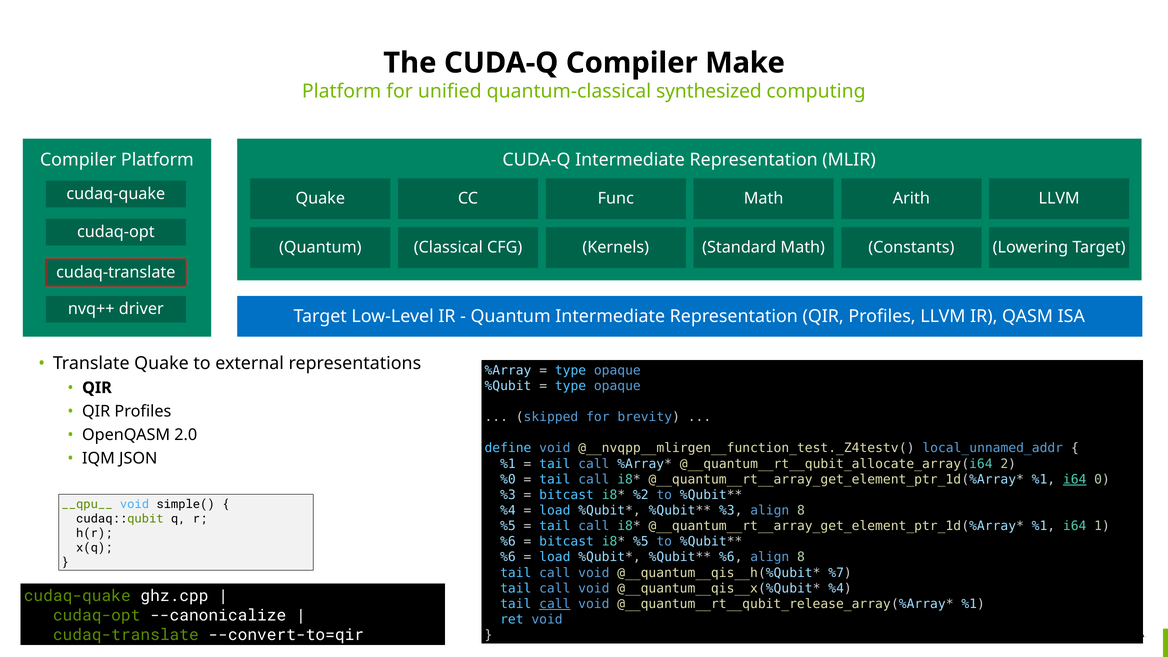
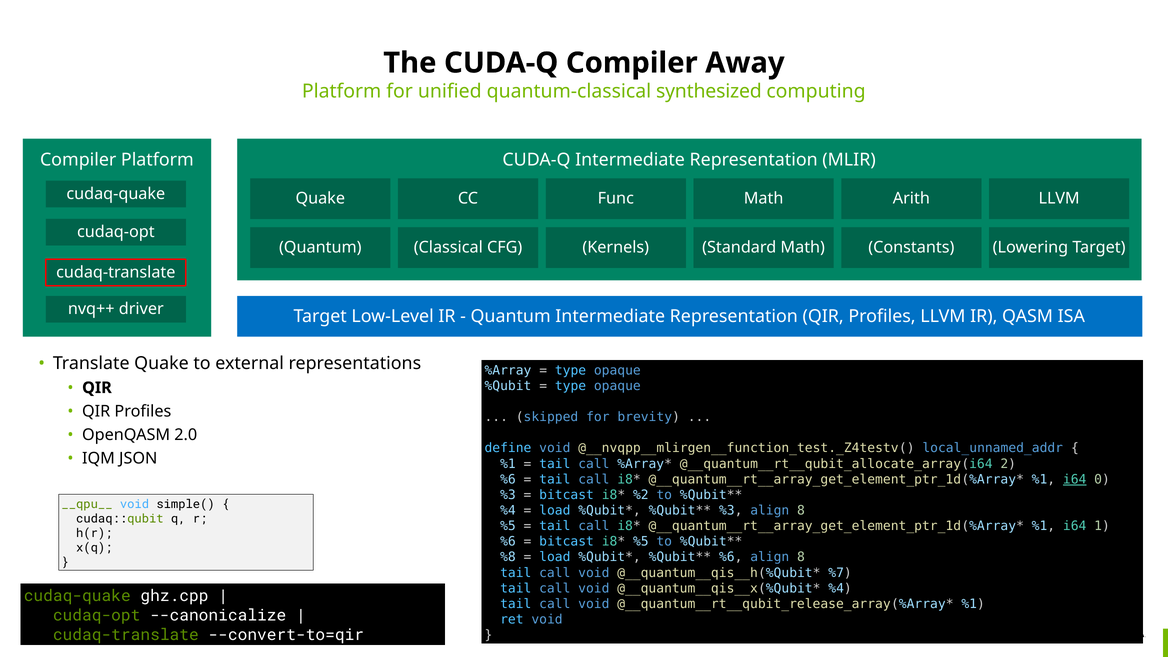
Make: Make -> Away
%0 at (508, 479): %0 -> %6
%6 at (508, 557): %6 -> %8
call at (555, 604) underline: present -> none
